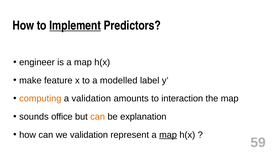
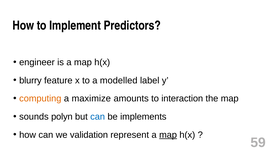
Implement underline: present -> none
make: make -> blurry
a validation: validation -> maximize
office: office -> polyn
can at (98, 117) colour: orange -> blue
explanation: explanation -> implements
